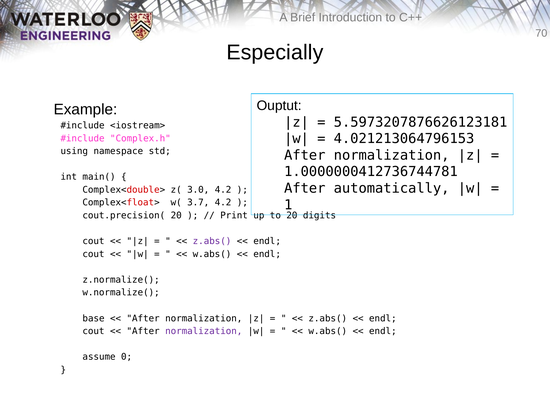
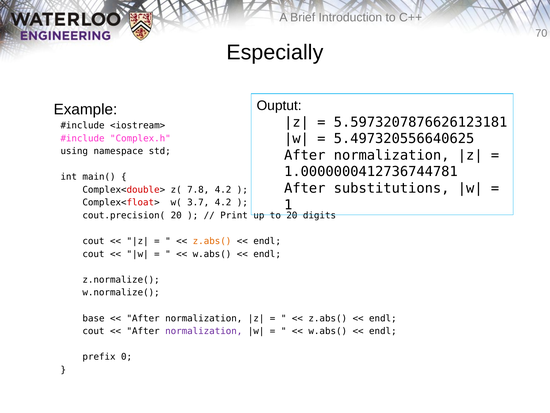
4.021213064796153: 4.021213064796153 -> 5.497320556640625
automatically: automatically -> substitutions
3.0: 3.0 -> 7.8
z.abs( at (212, 241) colour: purple -> orange
assume: assume -> prefix
